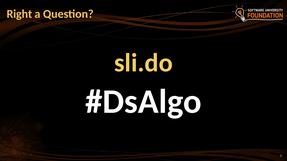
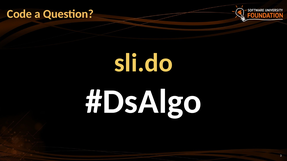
Right: Right -> Code
